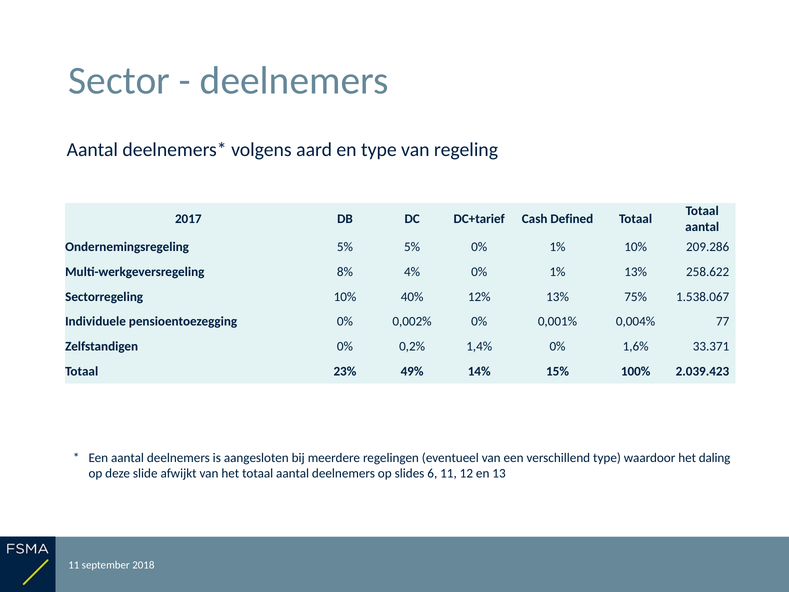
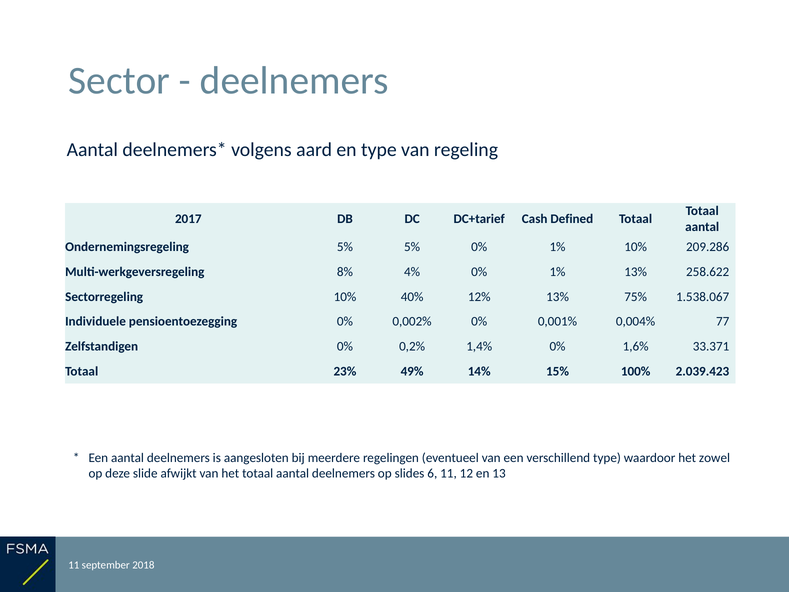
daling: daling -> zowel
